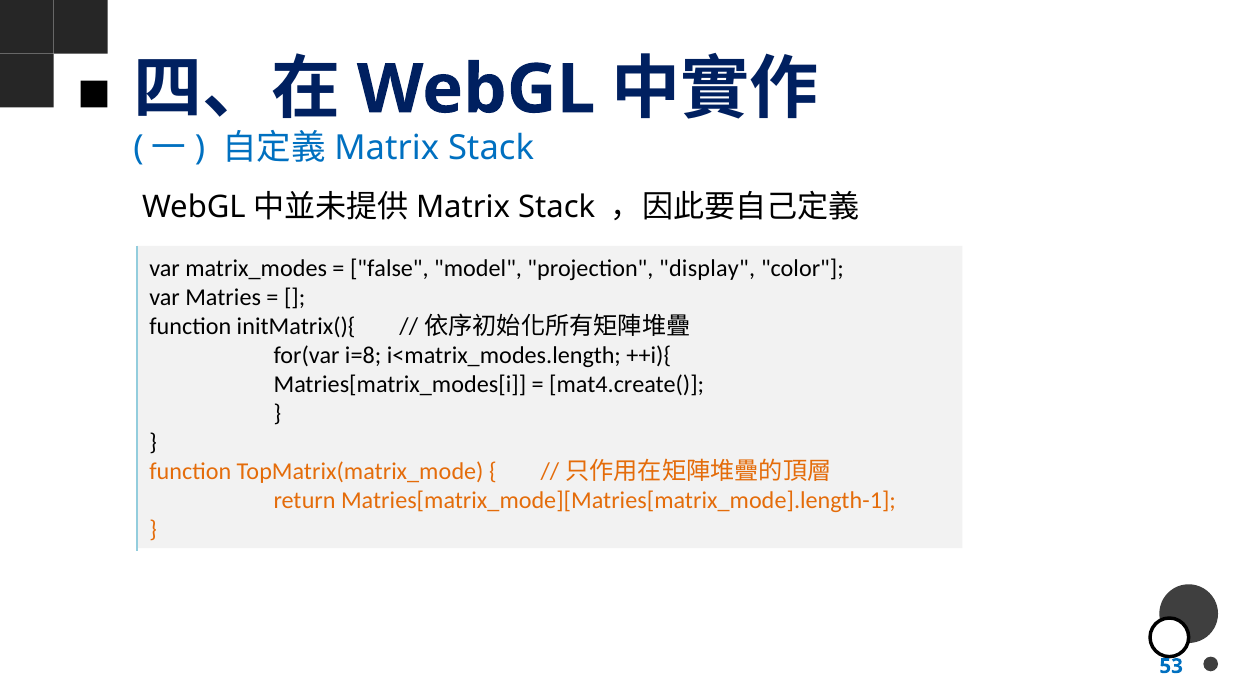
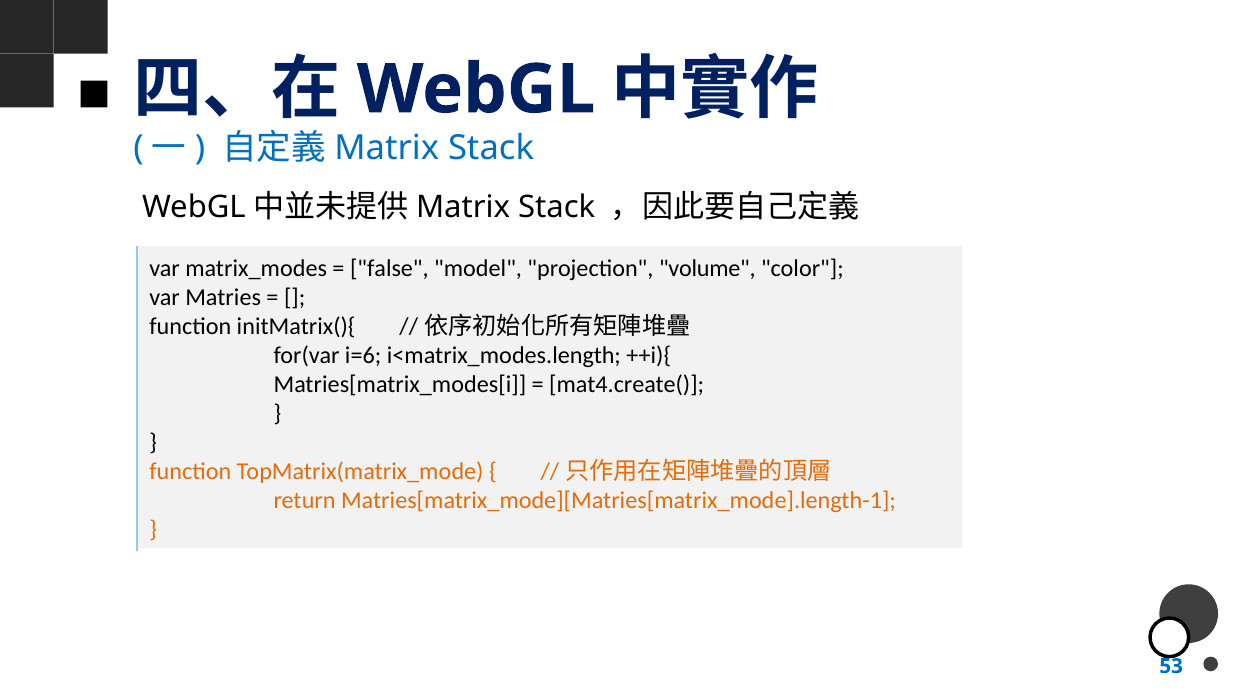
display: display -> volume
i=8: i=8 -> i=6
